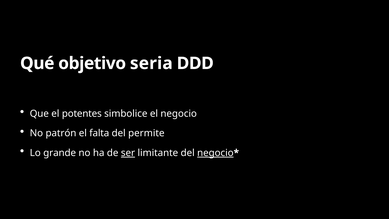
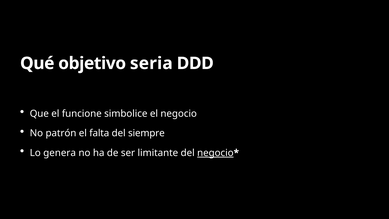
potentes: potentes -> funcione
permite: permite -> siempre
grande: grande -> genera
ser underline: present -> none
